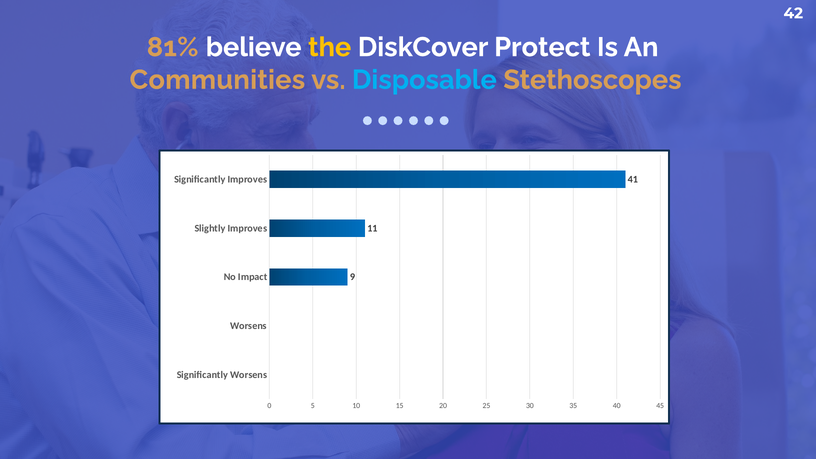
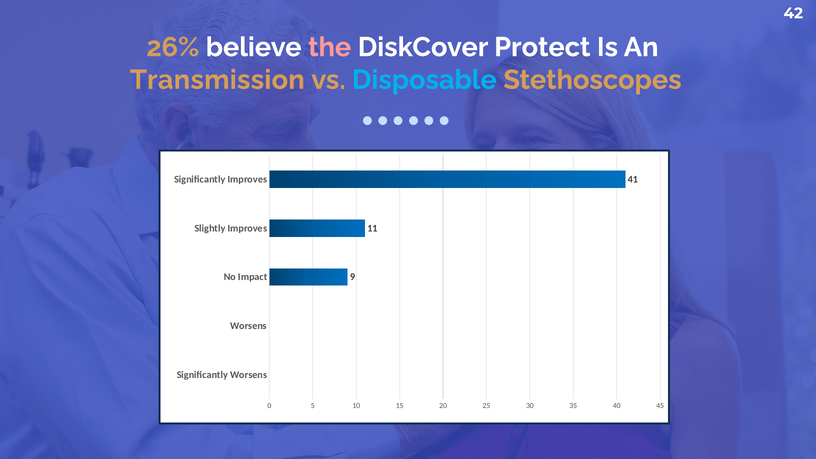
81%: 81% -> 26%
the colour: yellow -> pink
Communities: Communities -> Transmission
